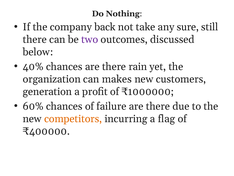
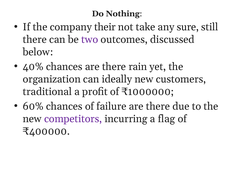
back: back -> their
makes: makes -> ideally
generation: generation -> traditional
competitors colour: orange -> purple
